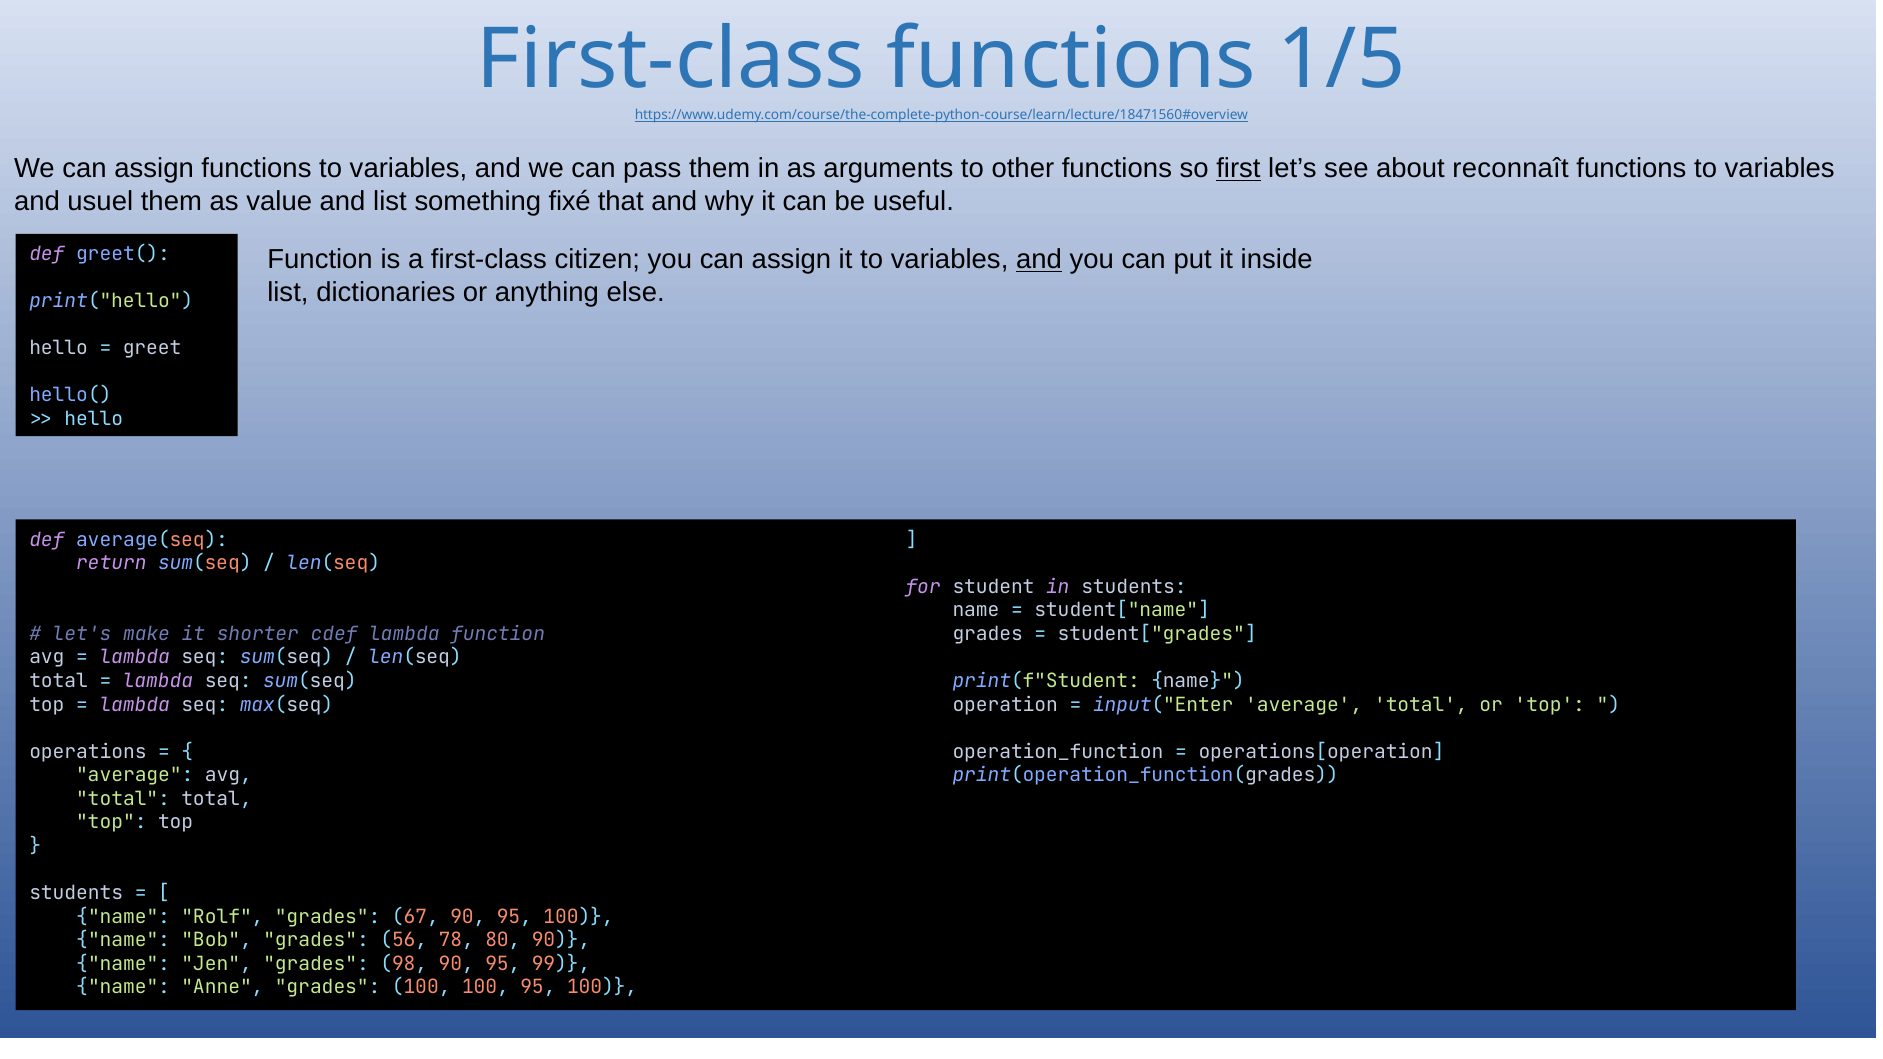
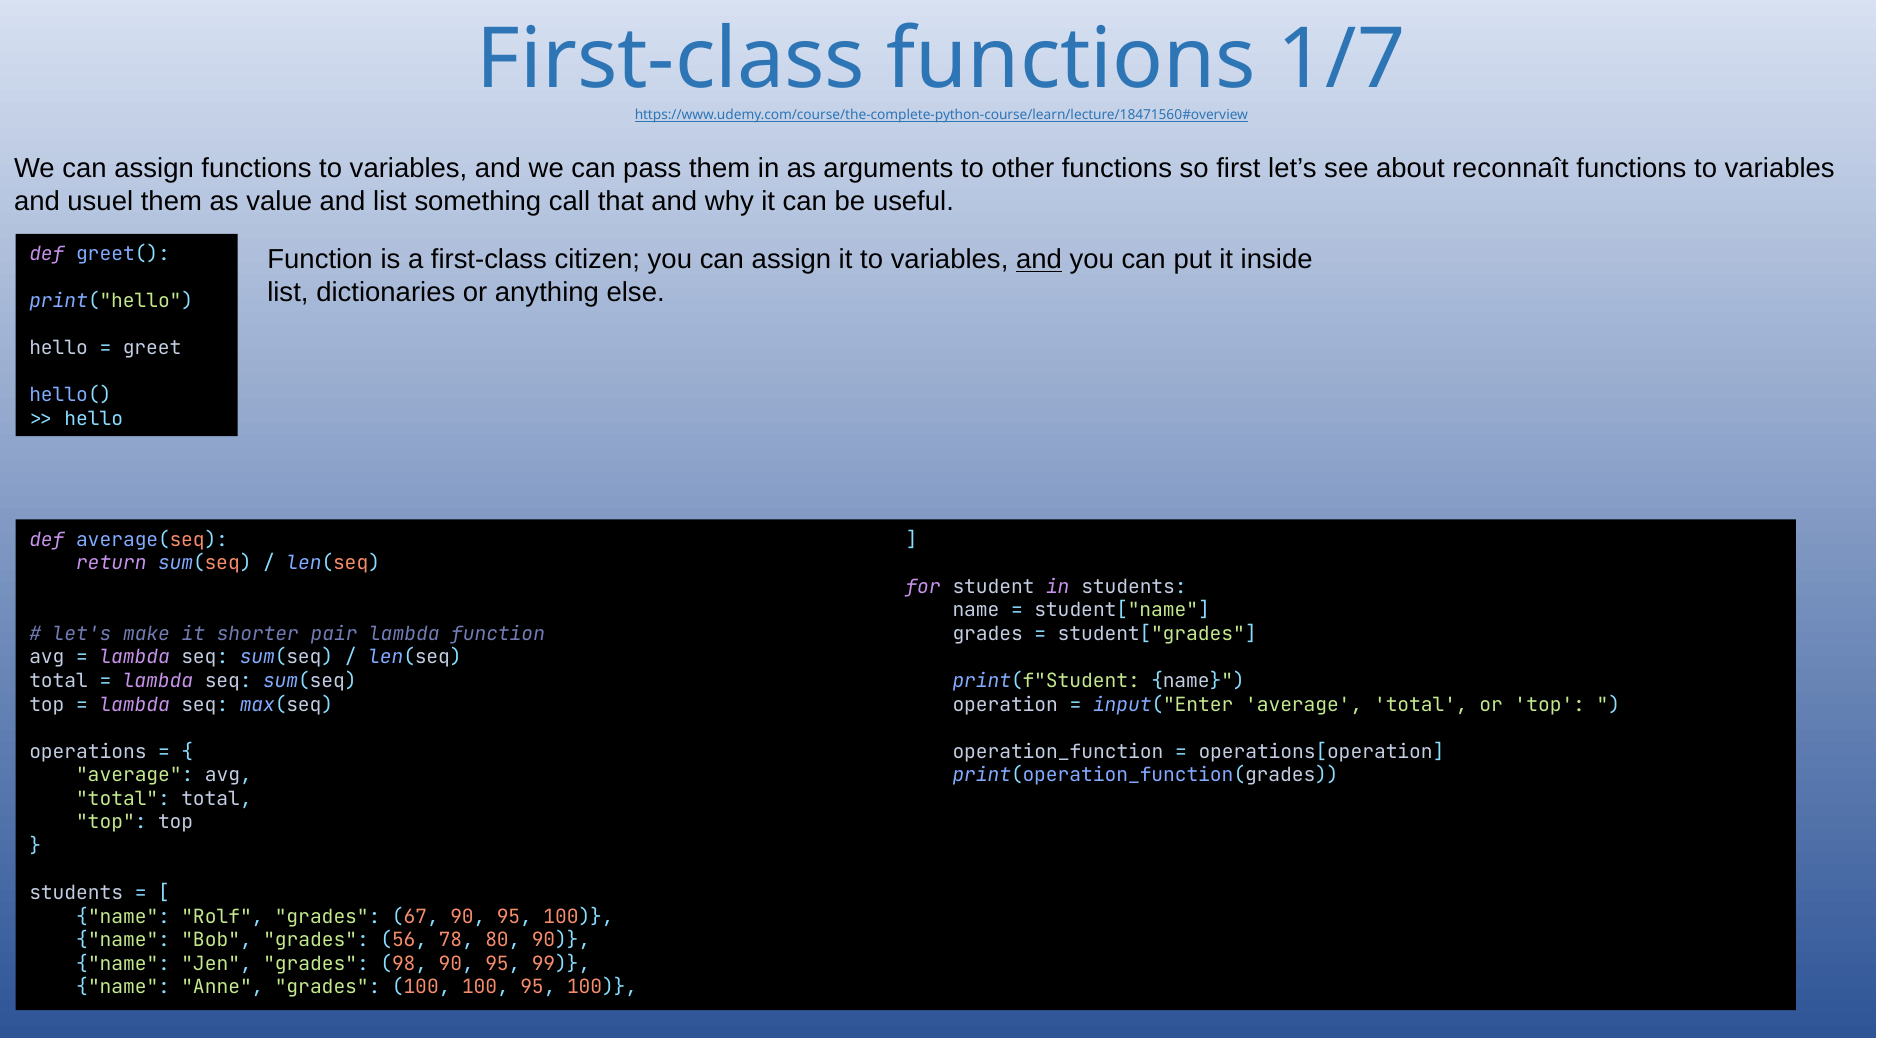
1/5: 1/5 -> 1/7
first underline: present -> none
fixé: fixé -> call
cdef: cdef -> pair
